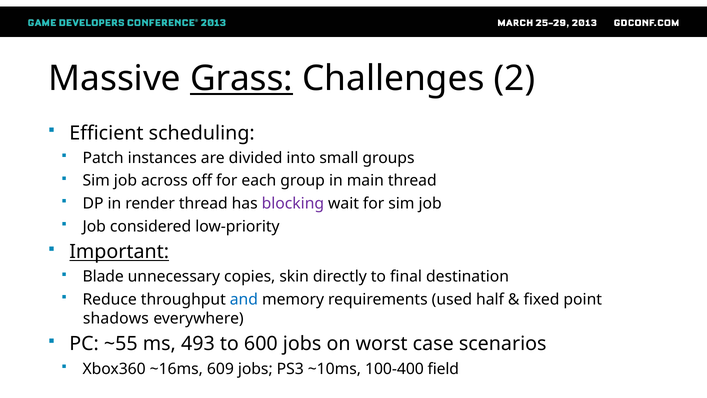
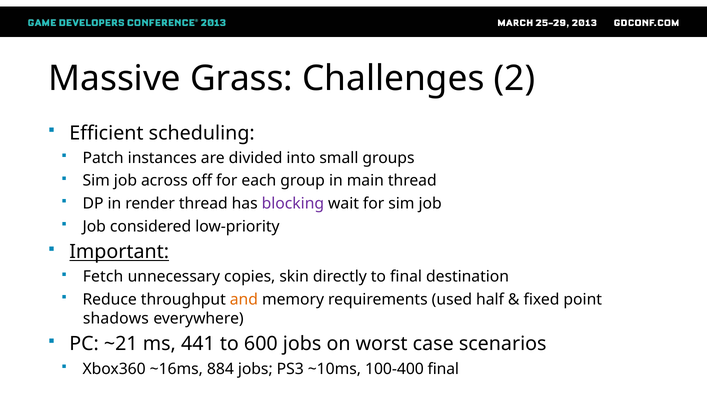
Grass underline: present -> none
Blade: Blade -> Fetch
and colour: blue -> orange
~55: ~55 -> ~21
493: 493 -> 441
609: 609 -> 884
100-400 field: field -> final
